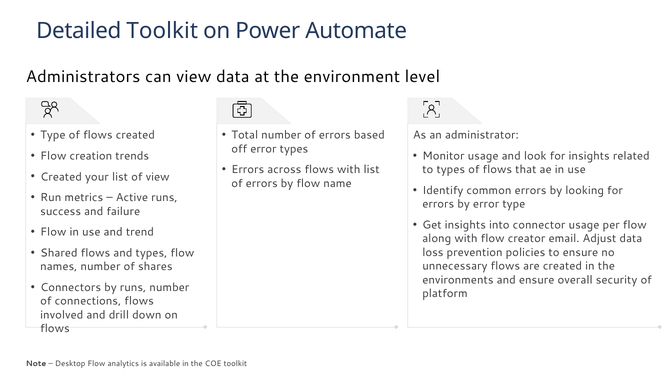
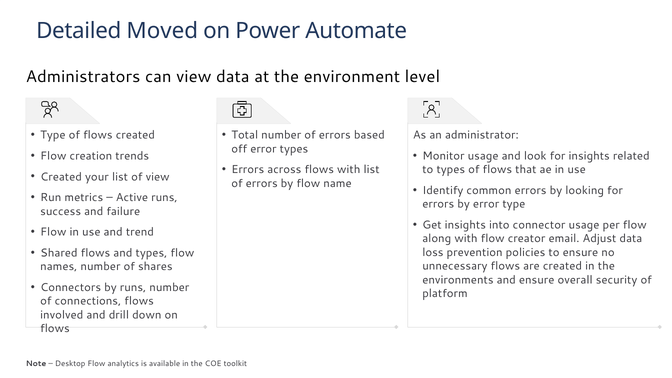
Detailed Toolkit: Toolkit -> Moved
